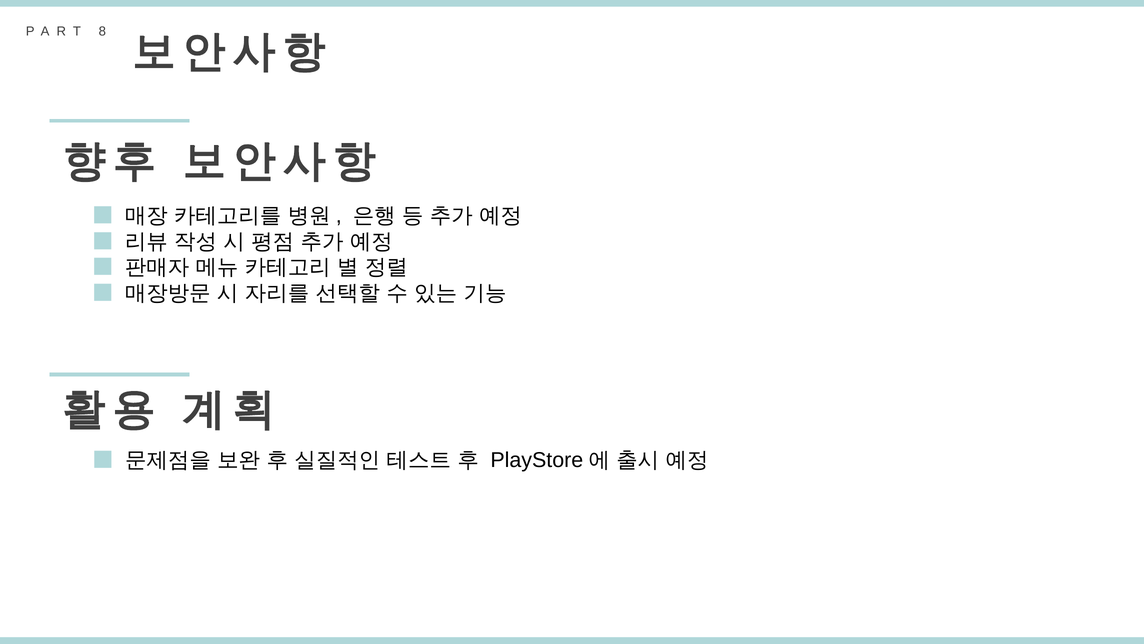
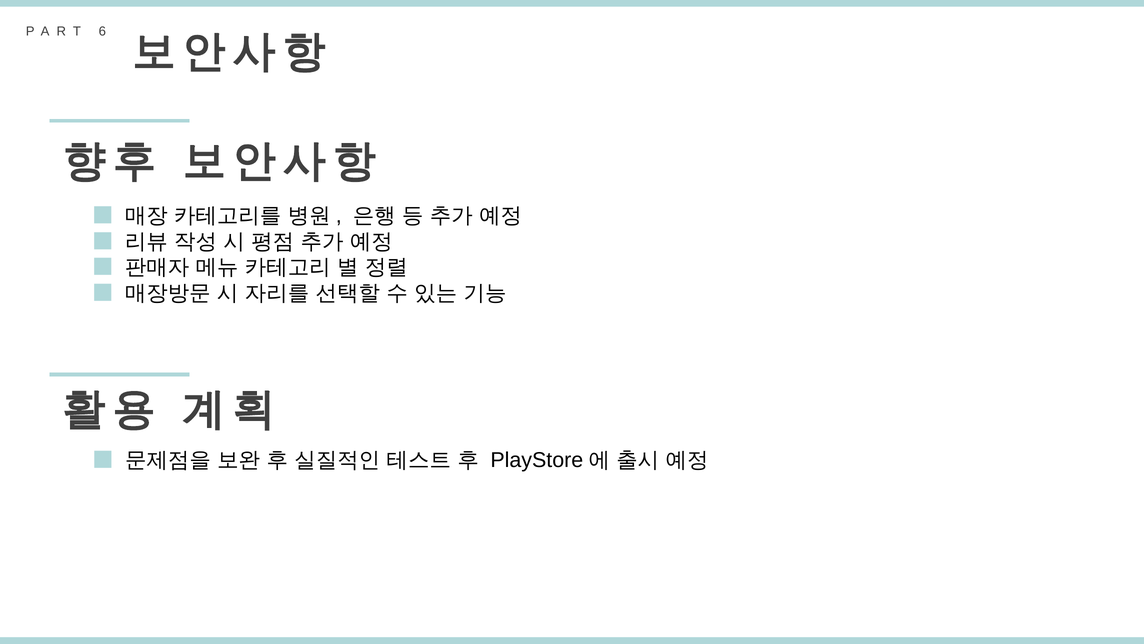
8: 8 -> 6
